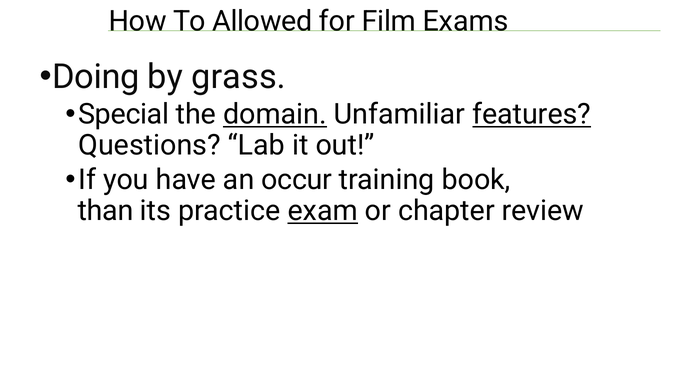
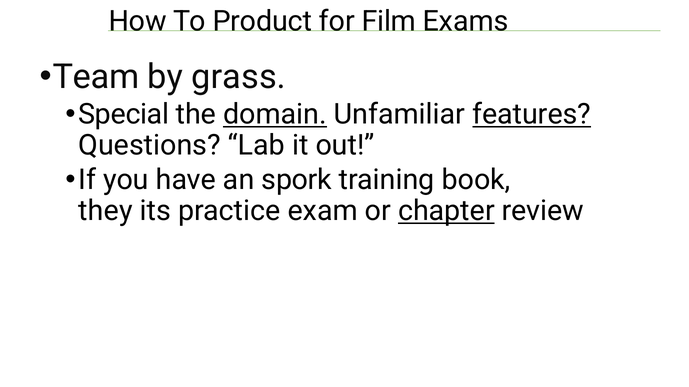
Allowed: Allowed -> Product
Doing: Doing -> Team
occur: occur -> spork
than: than -> they
exam underline: present -> none
chapter underline: none -> present
